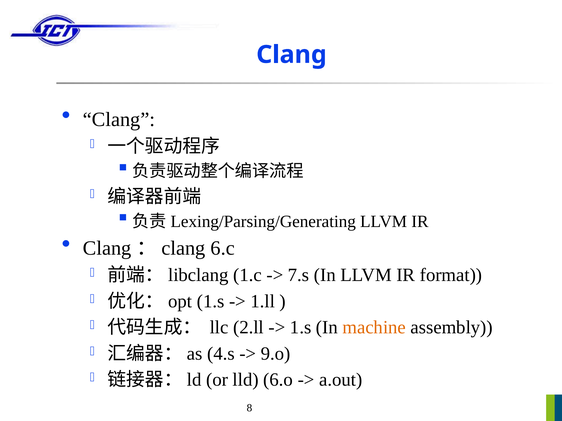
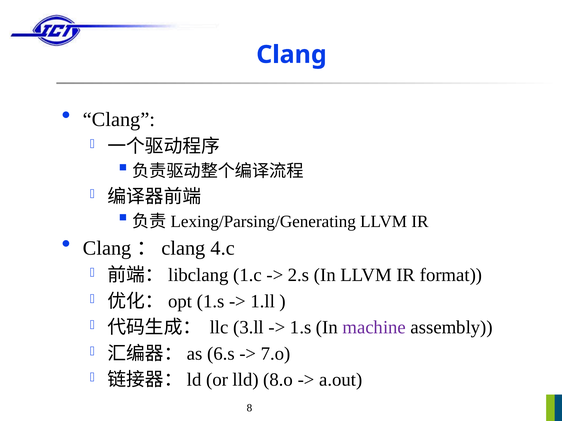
6.c: 6.c -> 4.c
7.s: 7.s -> 2.s
2.ll: 2.ll -> 3.ll
machine colour: orange -> purple
4.s: 4.s -> 6.s
9.o: 9.o -> 7.o
6.o: 6.o -> 8.o
